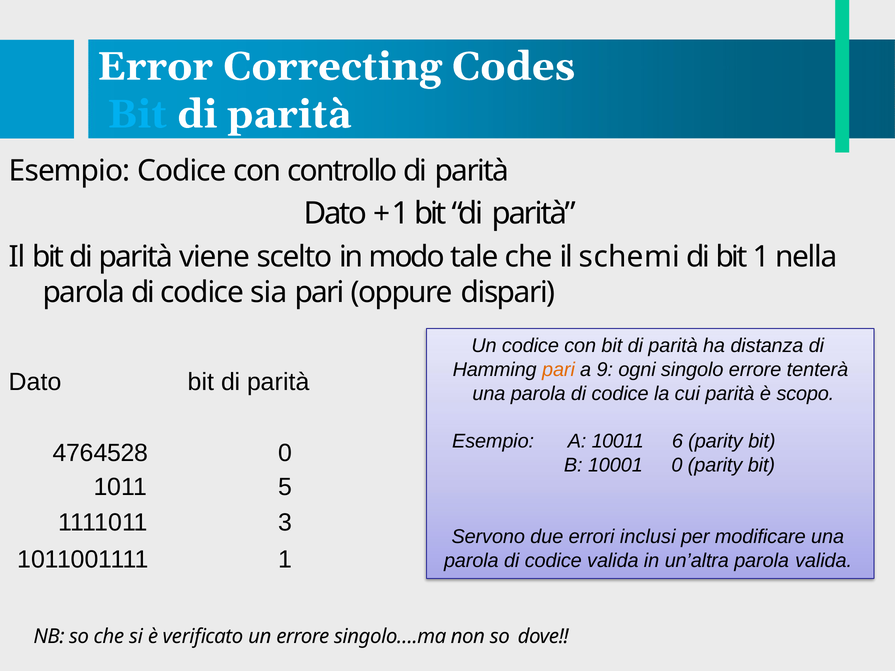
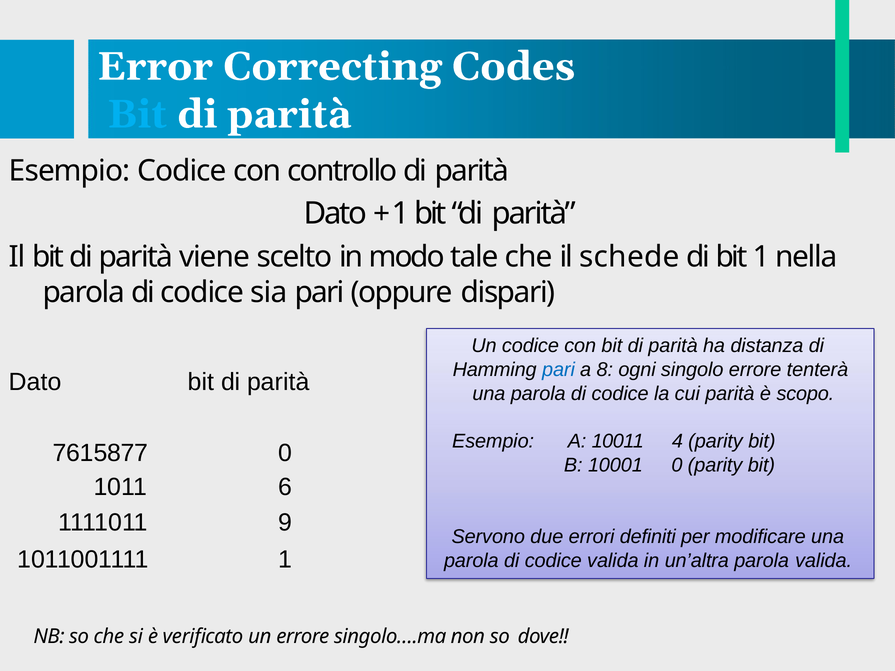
schemi: schemi -> schede
pari at (558, 370) colour: orange -> blue
9: 9 -> 8
6: 6 -> 4
4764528: 4764528 -> 7615877
5: 5 -> 6
3: 3 -> 9
inclusi: inclusi -> definiti
